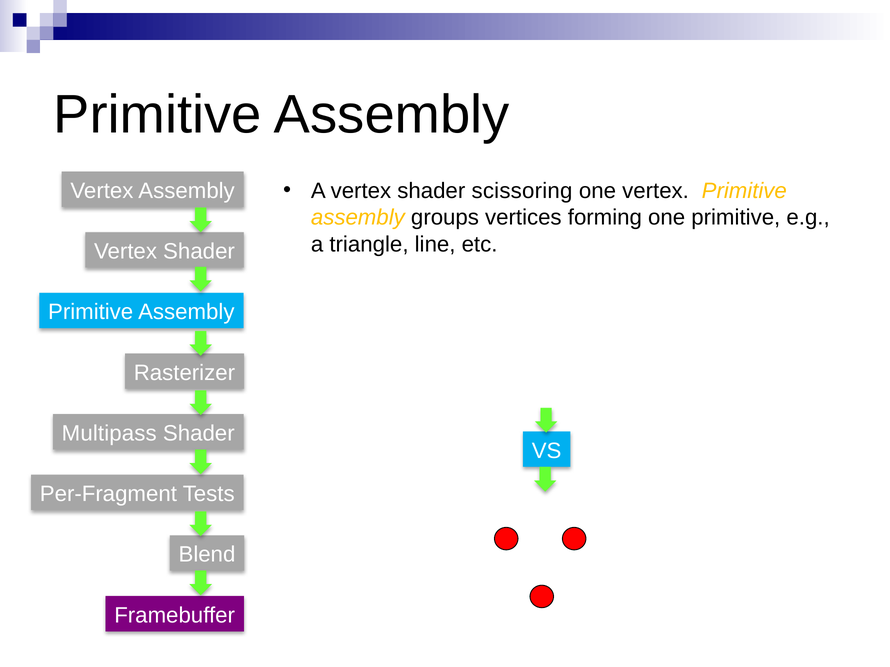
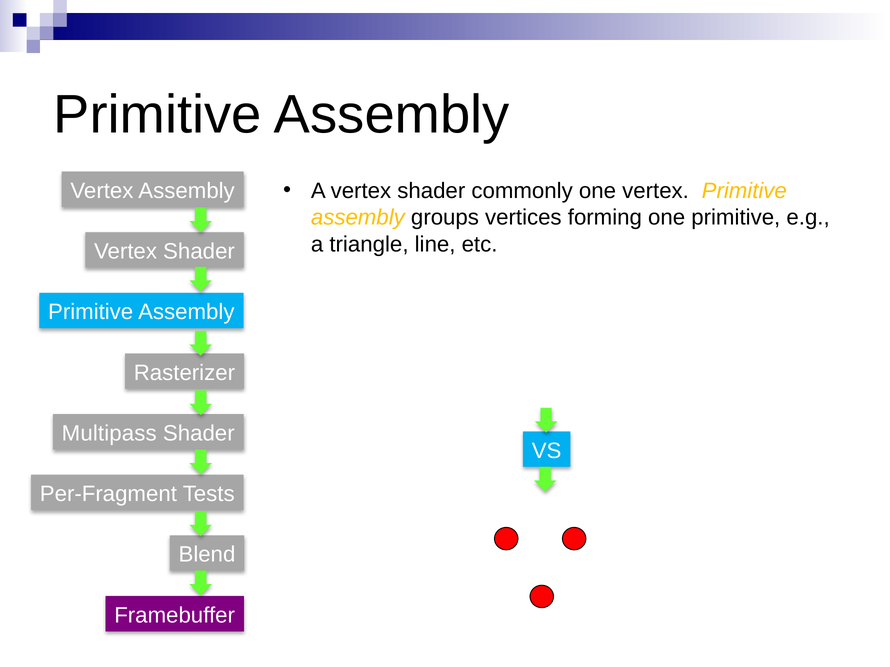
scissoring: scissoring -> commonly
